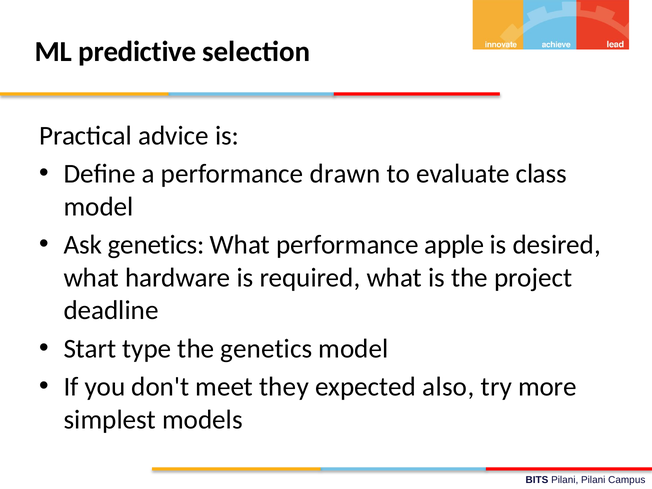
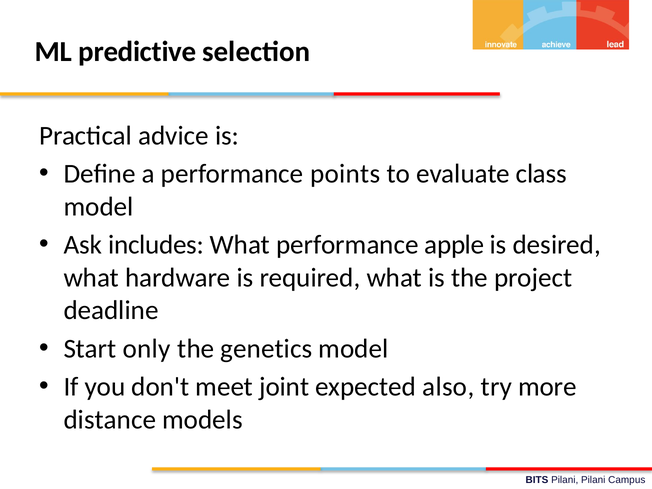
drawn: drawn -> points
Ask genetics: genetics -> includes
type: type -> only
they: they -> joint
simplest: simplest -> distance
